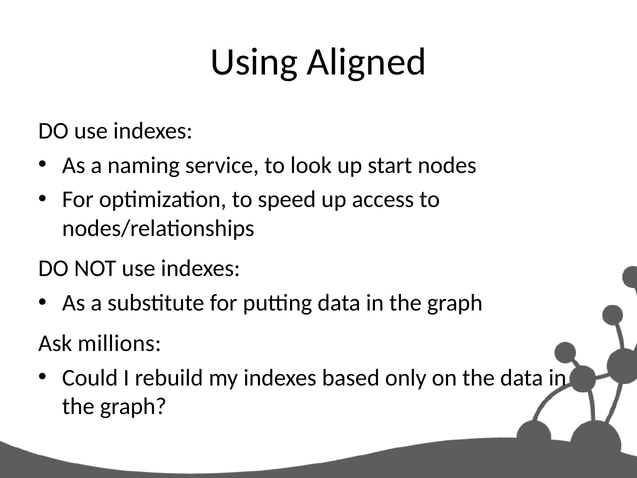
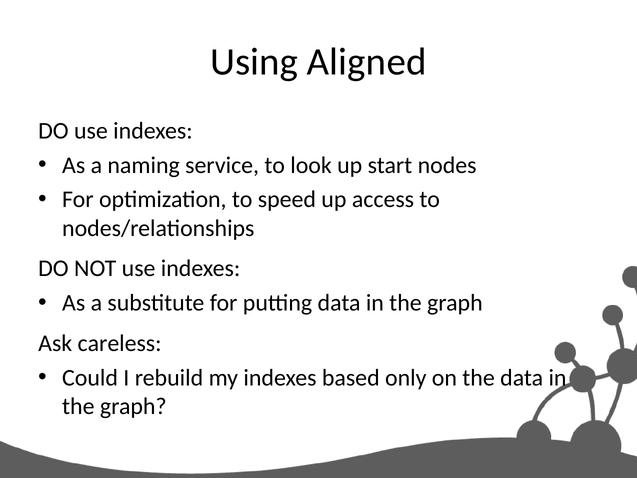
millions: millions -> careless
